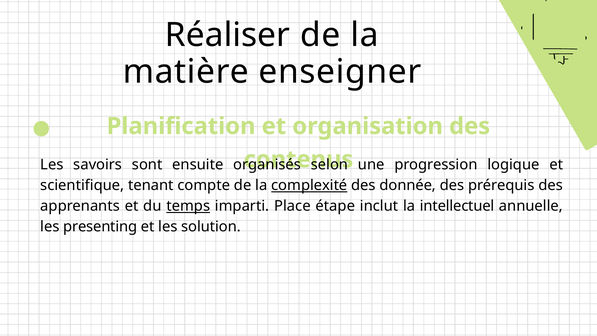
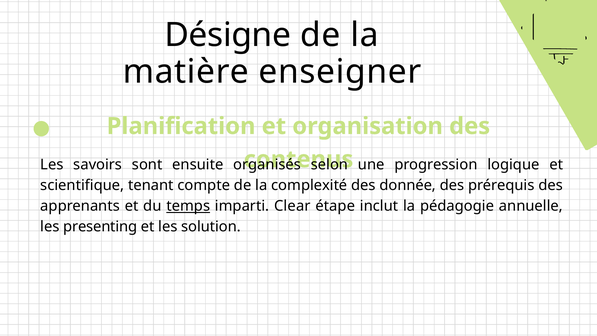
Réaliser: Réaliser -> Désigne
complexité underline: present -> none
Place: Place -> Clear
intellectuel: intellectuel -> pédagogie
